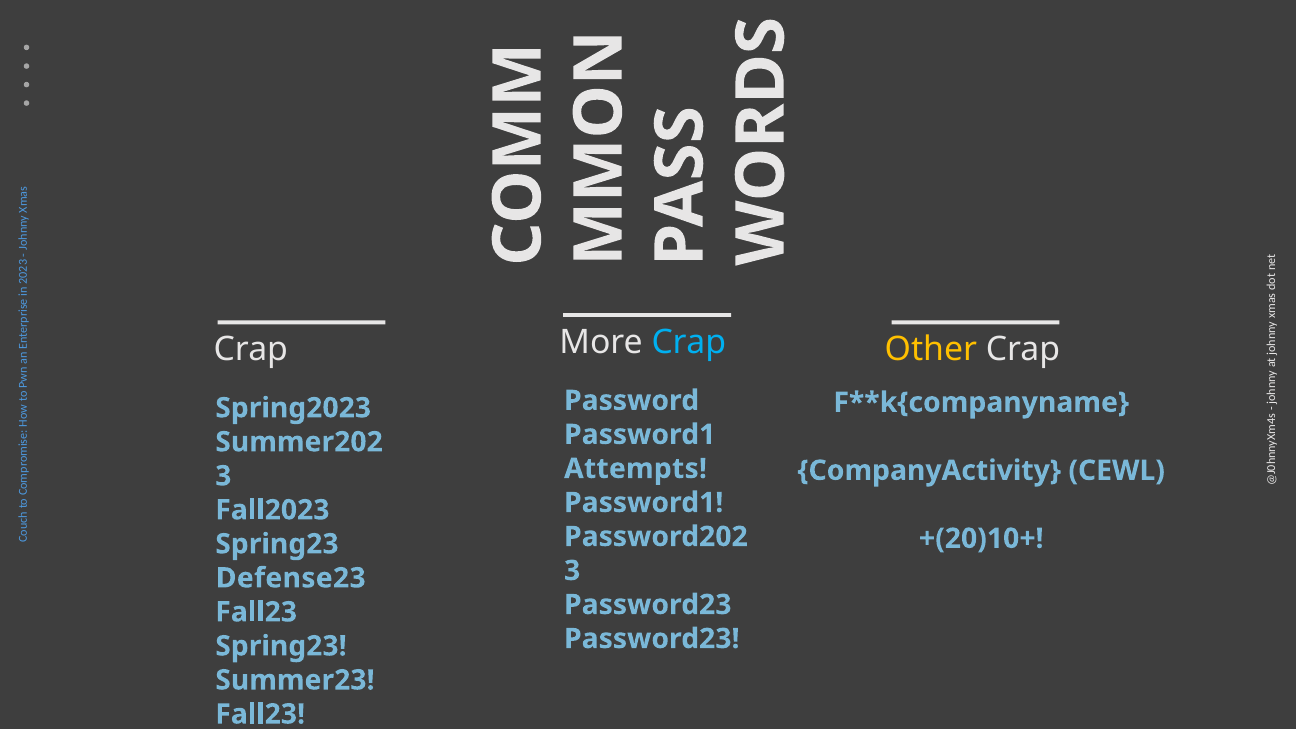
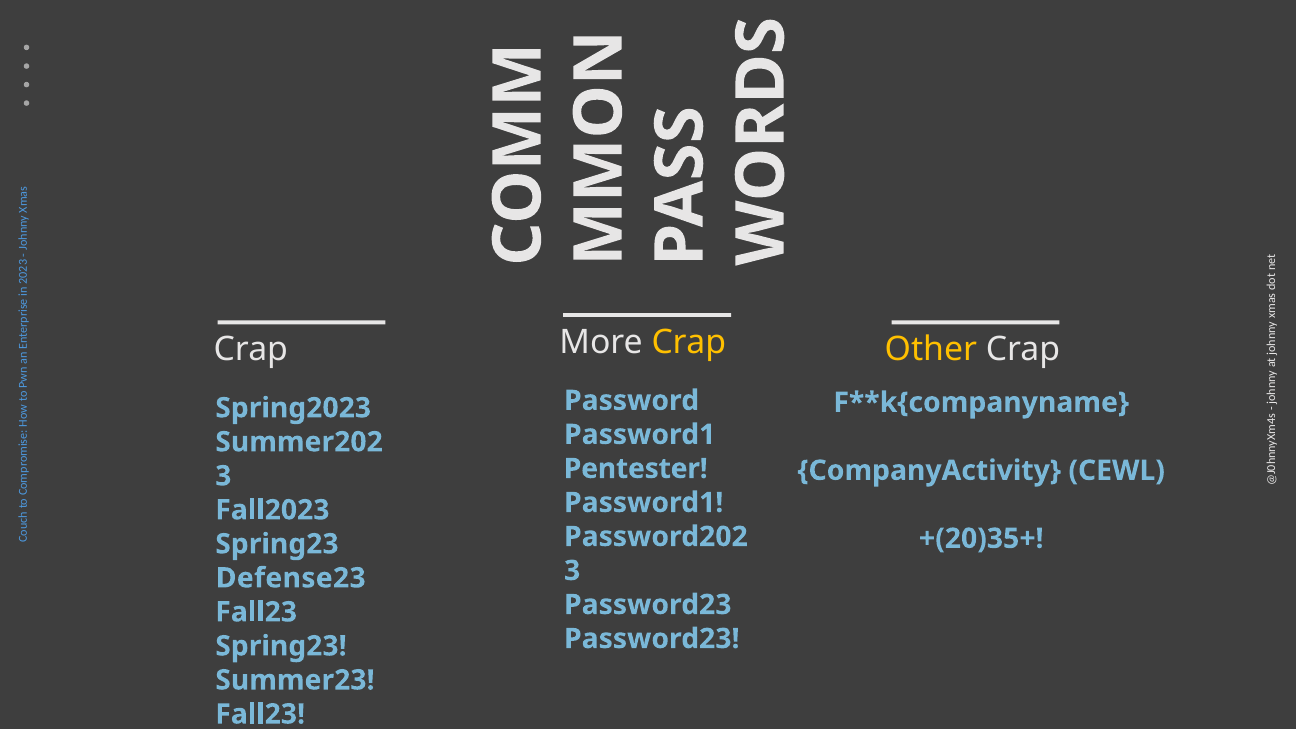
Crap at (689, 342) colour: light blue -> yellow
Attempts: Attempts -> Pentester
+(20)10+: +(20)10+ -> +(20)35+
